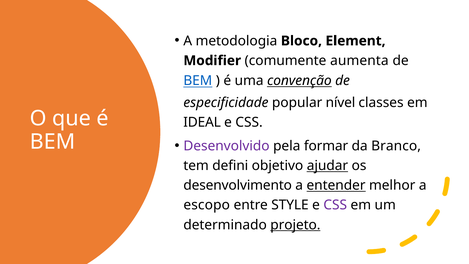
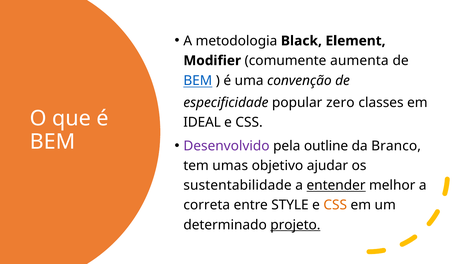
Bloco: Bloco -> Black
convenção underline: present -> none
nível: nível -> zero
formar: formar -> outline
defini: defini -> umas
ajudar underline: present -> none
desenvolvimento: desenvolvimento -> sustentabilidade
escopo: escopo -> correta
CSS at (335, 205) colour: purple -> orange
